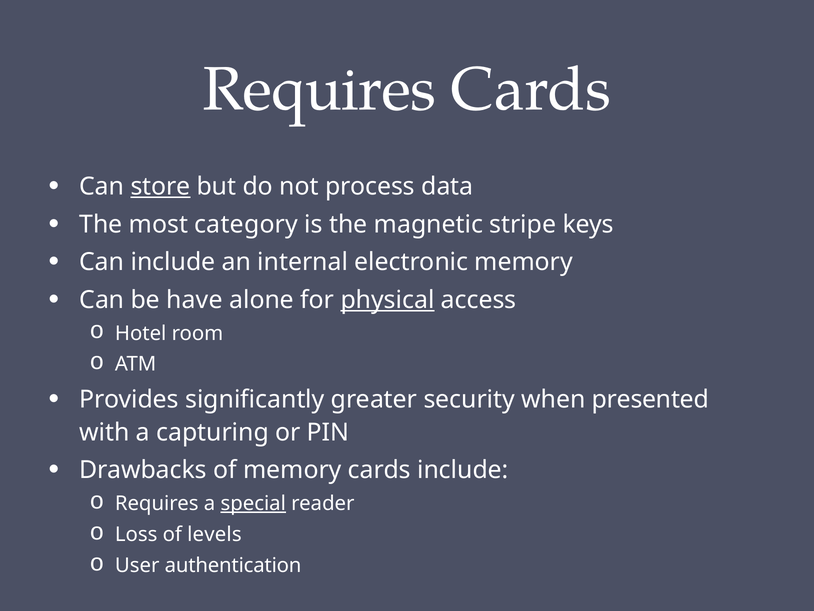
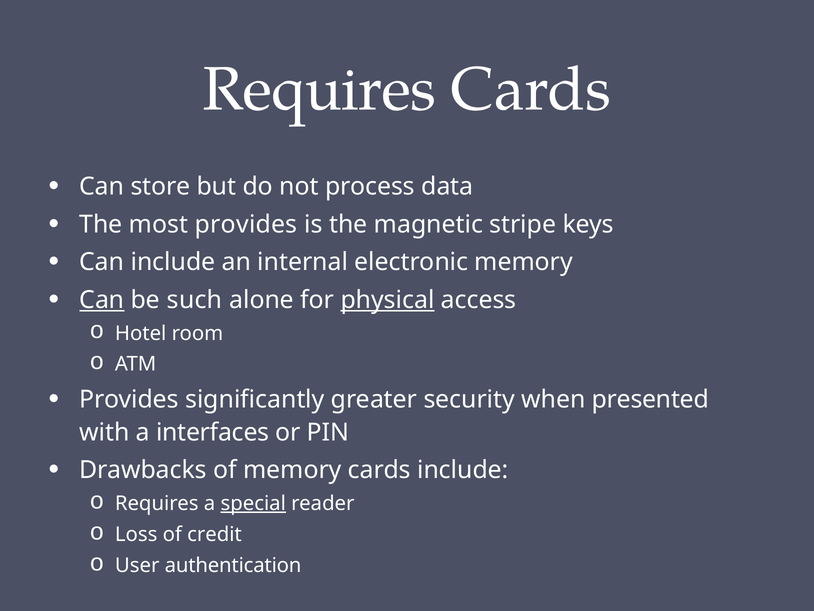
store underline: present -> none
most category: category -> provides
Can at (102, 300) underline: none -> present
have: have -> such
capturing: capturing -> interfaces
levels: levels -> credit
